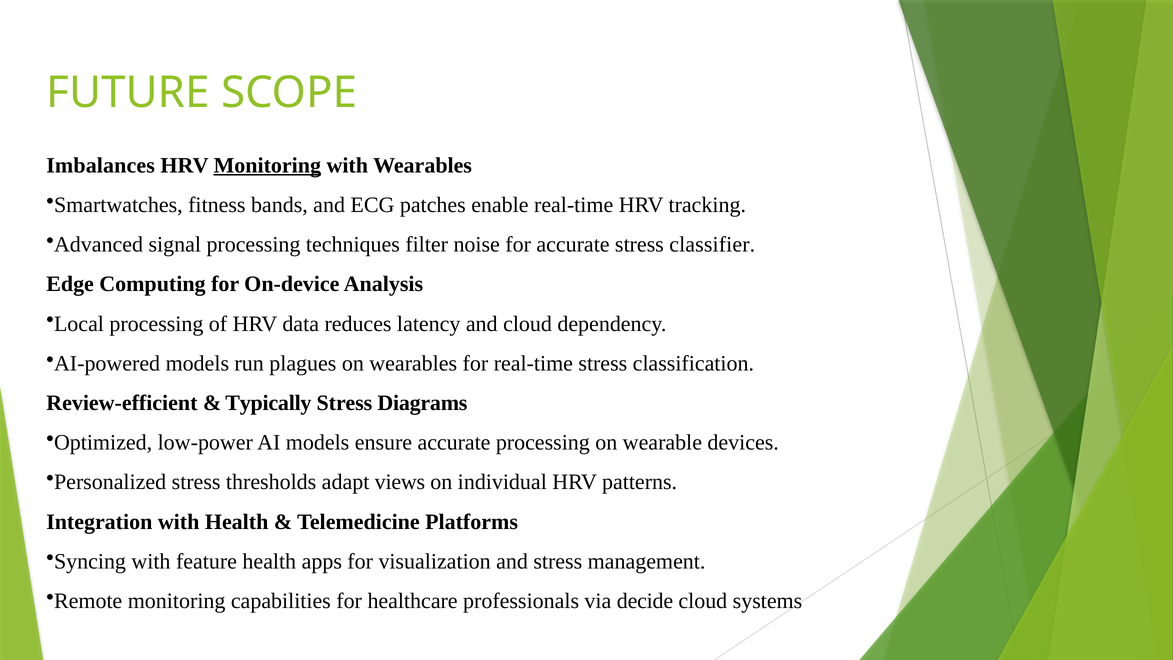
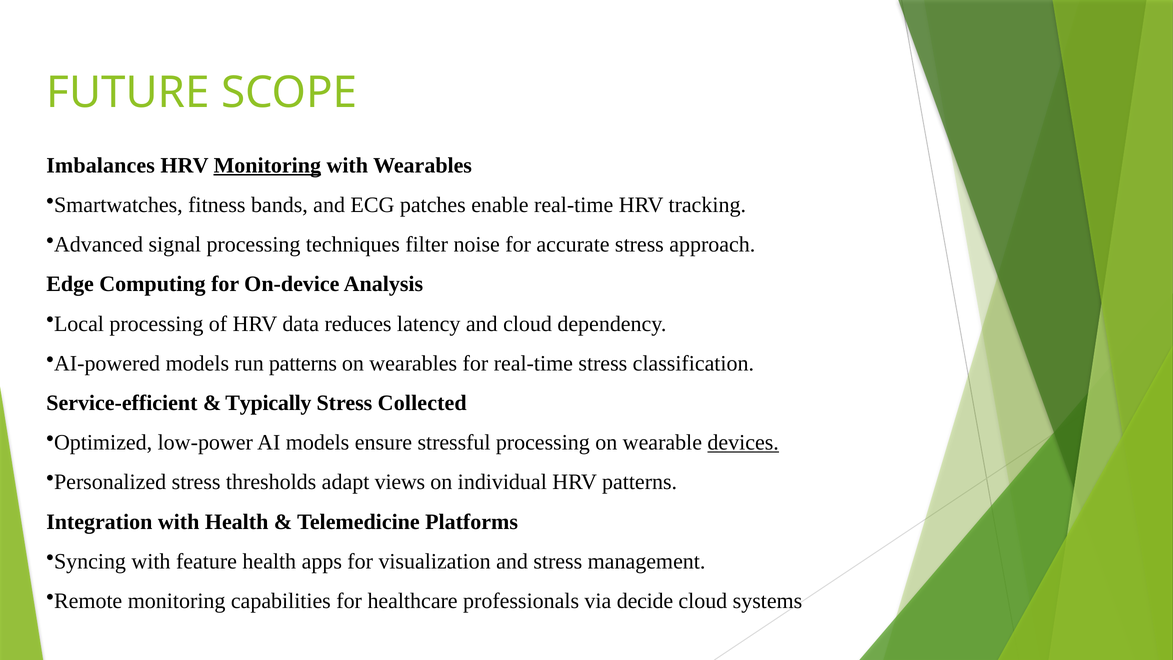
classifier: classifier -> approach
run plagues: plagues -> patterns
Review-efficient: Review-efficient -> Service-efficient
Diagrams: Diagrams -> Collected
ensure accurate: accurate -> stressful
devices underline: none -> present
